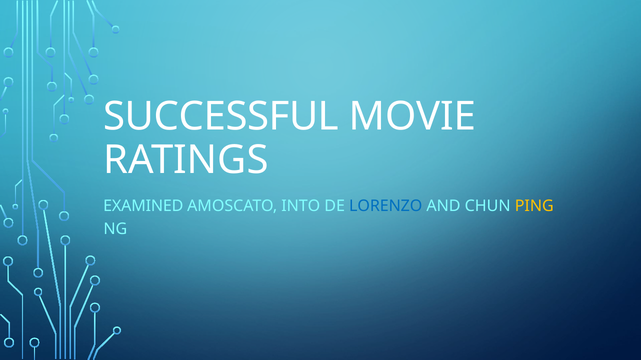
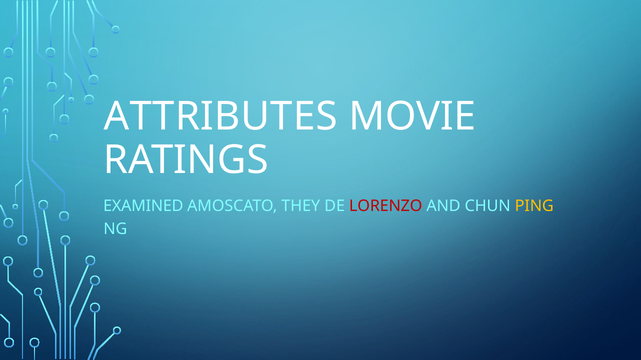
SUCCESSFUL: SUCCESSFUL -> ATTRIBUTES
INTO: INTO -> THEY
LORENZO colour: blue -> red
